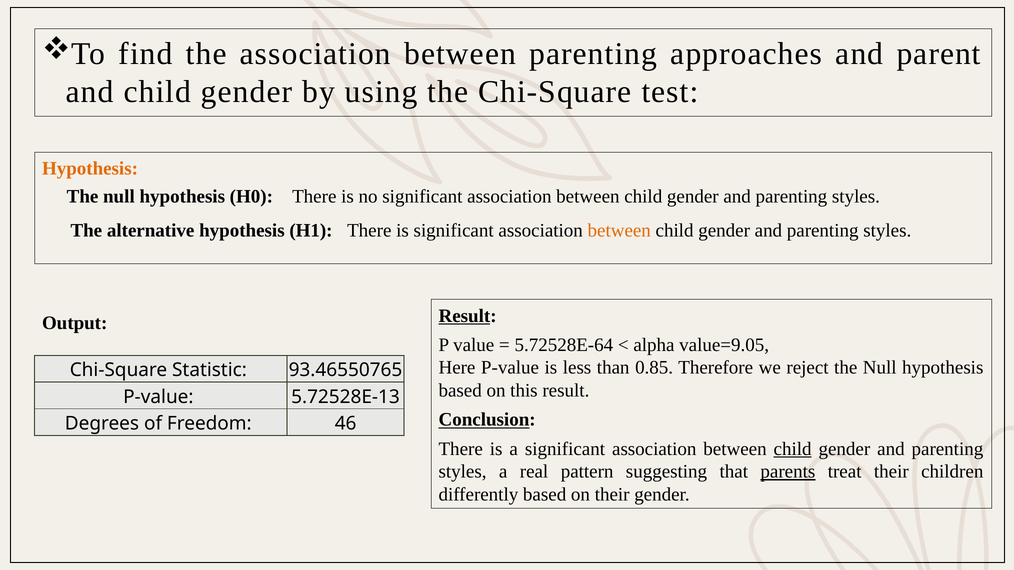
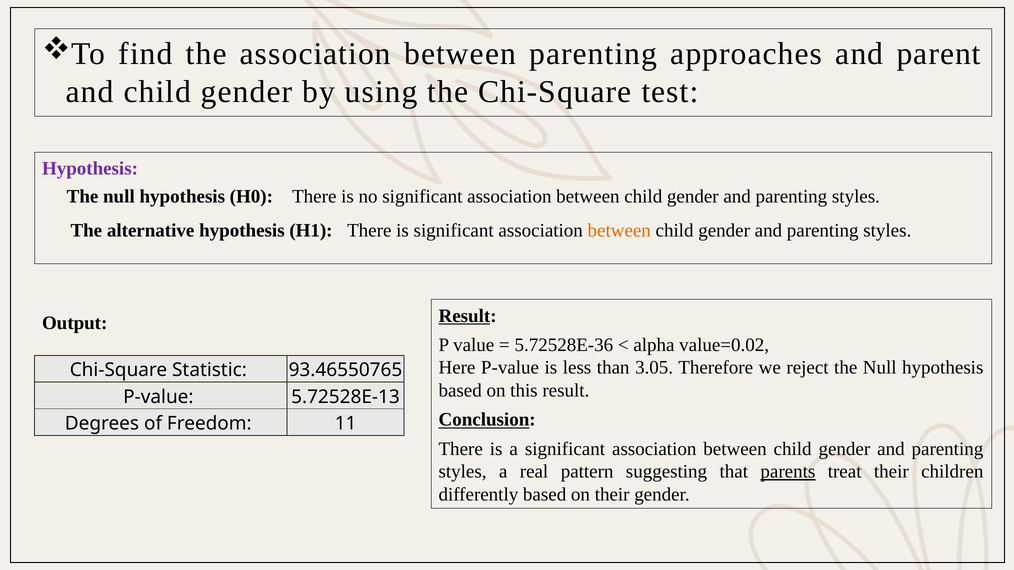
Hypothesis at (90, 169) colour: orange -> purple
5.72528E-64: 5.72528E-64 -> 5.72528E-36
value=9.05: value=9.05 -> value=0.02
0.85: 0.85 -> 3.05
46: 46 -> 11
child at (793, 449) underline: present -> none
